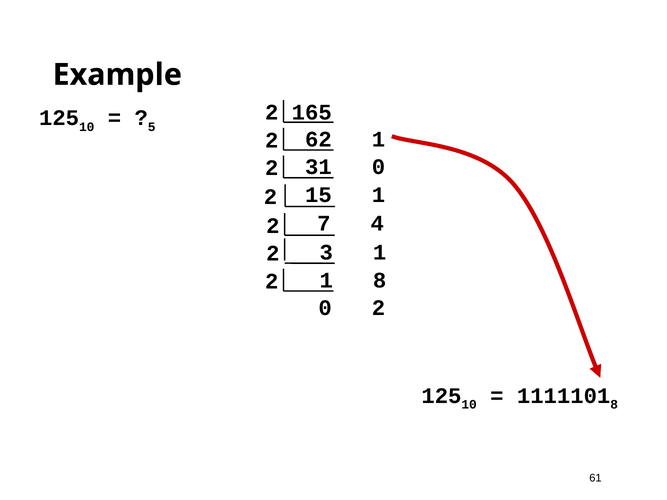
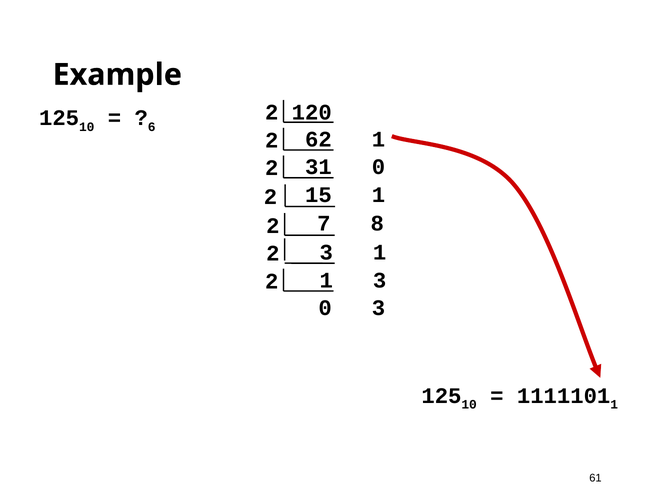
165: 165 -> 120
5: 5 -> 6
4: 4 -> 8
1 8: 8 -> 3
2 at (378, 308): 2 -> 3
8 at (614, 405): 8 -> 1
